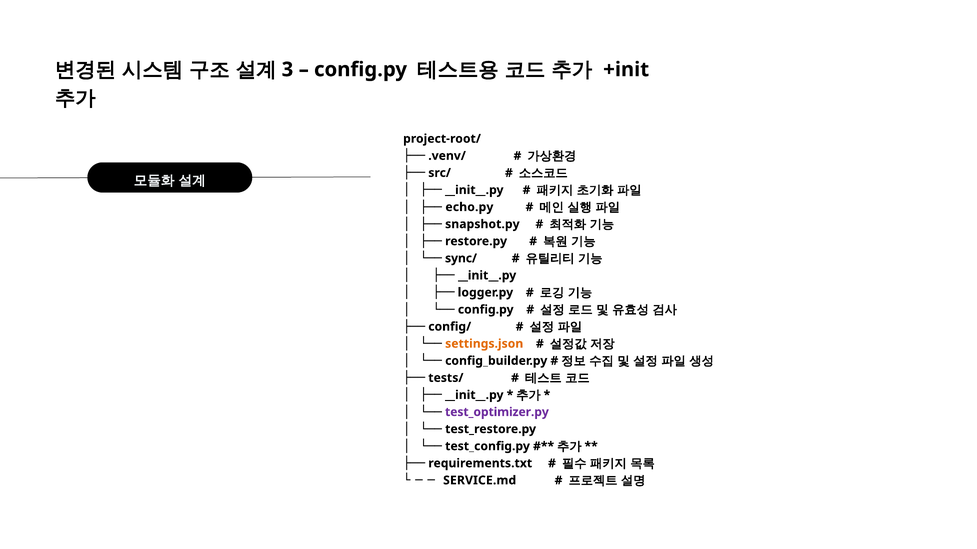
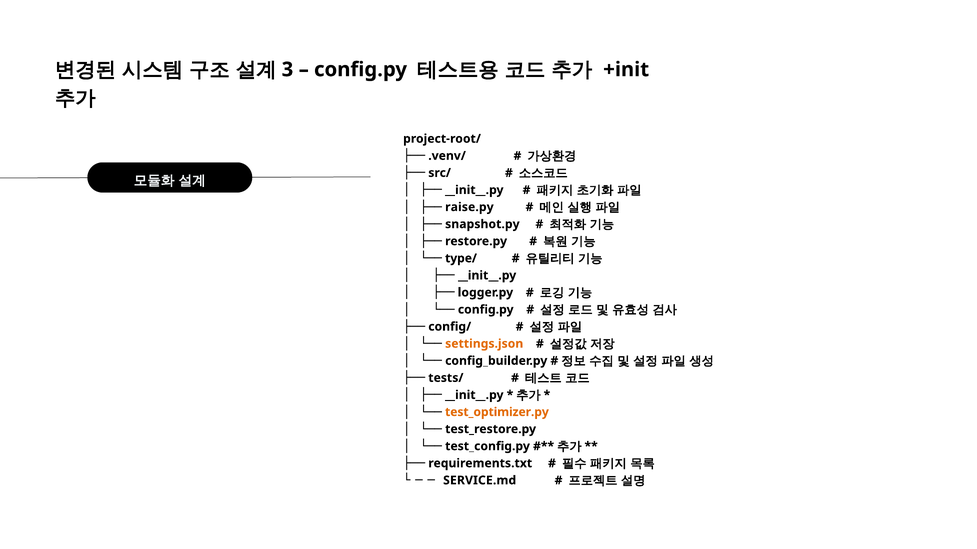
echo.py: echo.py -> raise.py
sync/: sync/ -> type/
test_optimizer.py colour: purple -> orange
